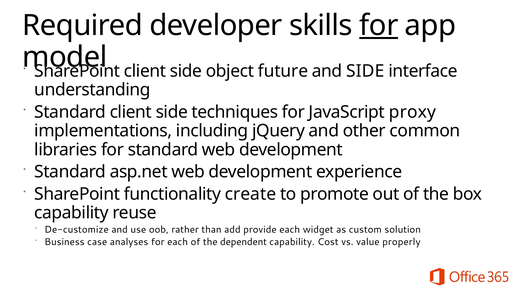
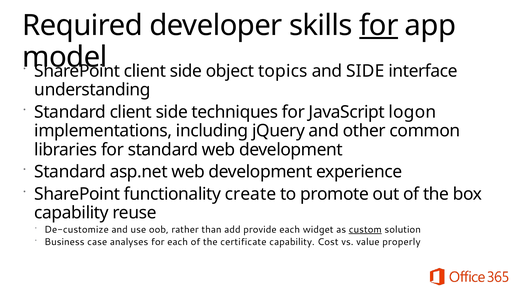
future: future -> topics
proxy: proxy -> logon
custom underline: none -> present
dependent: dependent -> certificate
